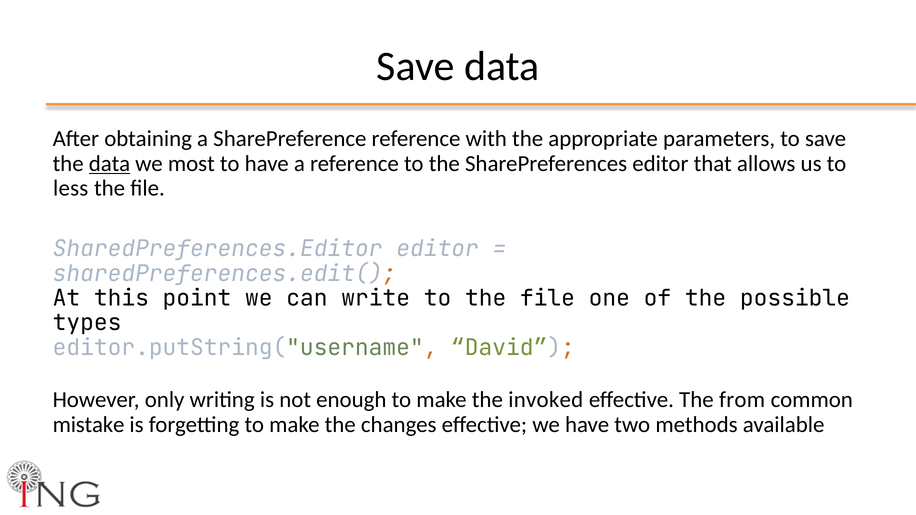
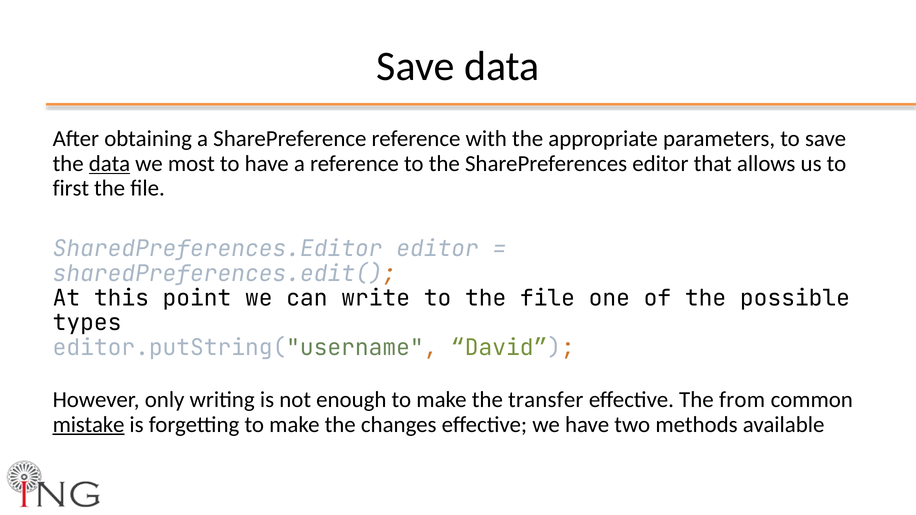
less: less -> first
invoked: invoked -> transfer
mistake underline: none -> present
